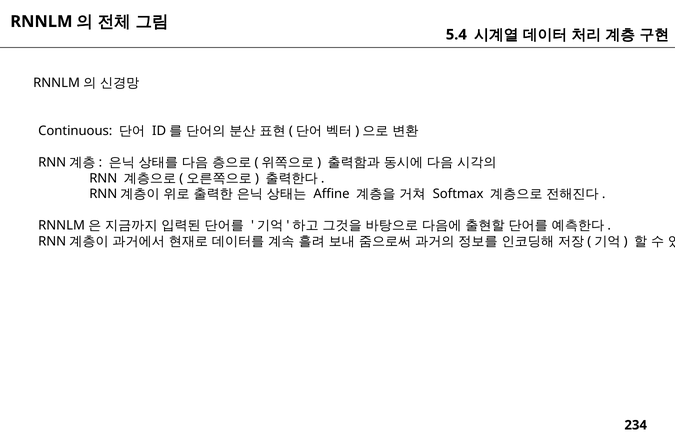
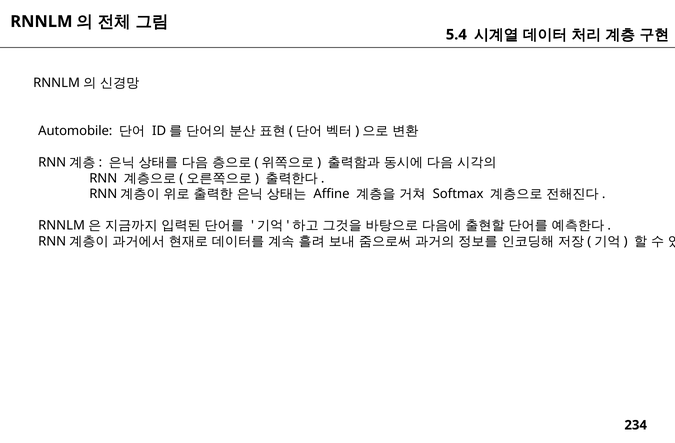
Continuous: Continuous -> Automobile
